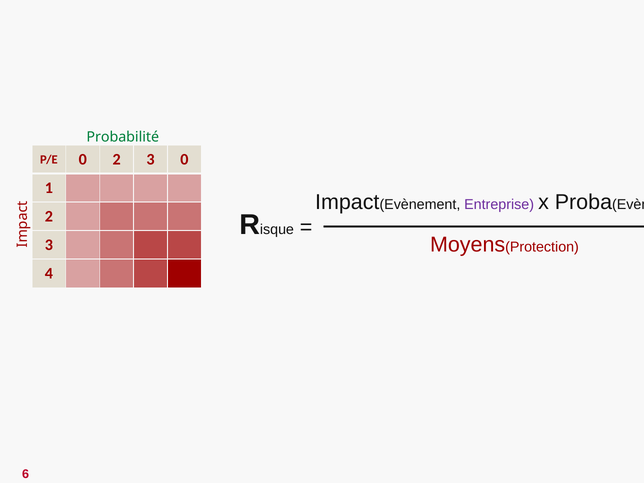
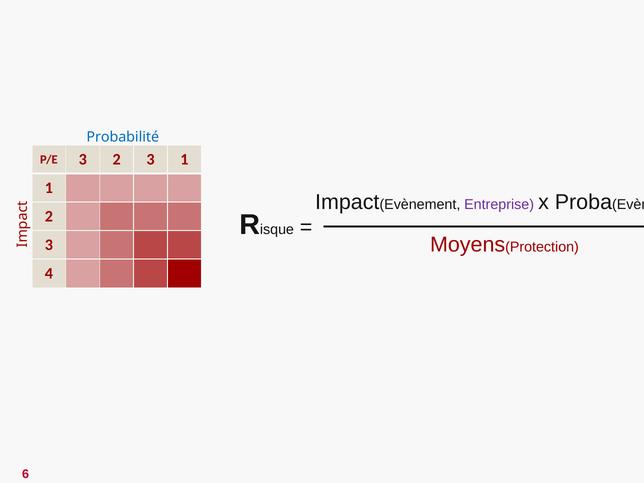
Probabilité colour: green -> blue
P/E 0: 0 -> 3
3 0: 0 -> 1
